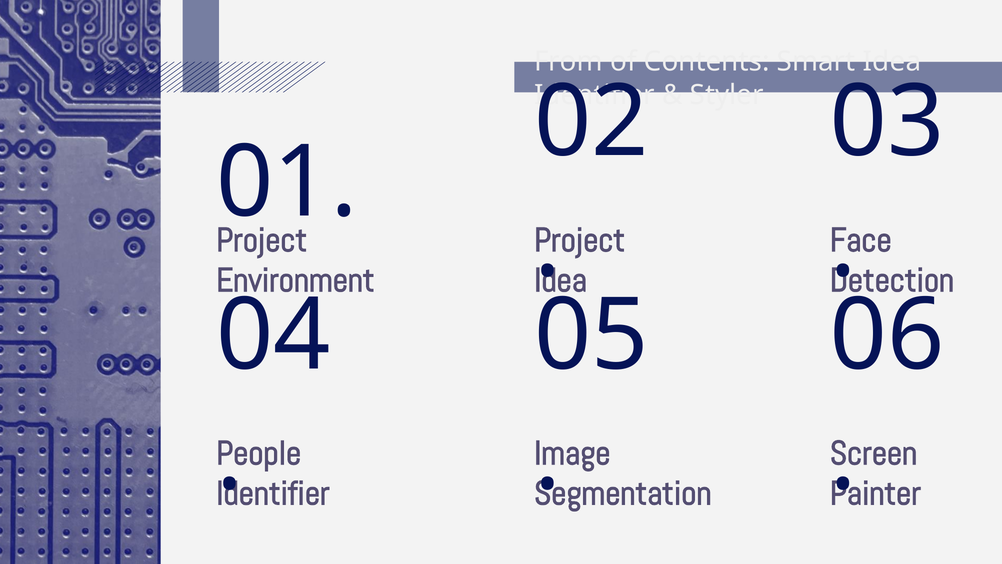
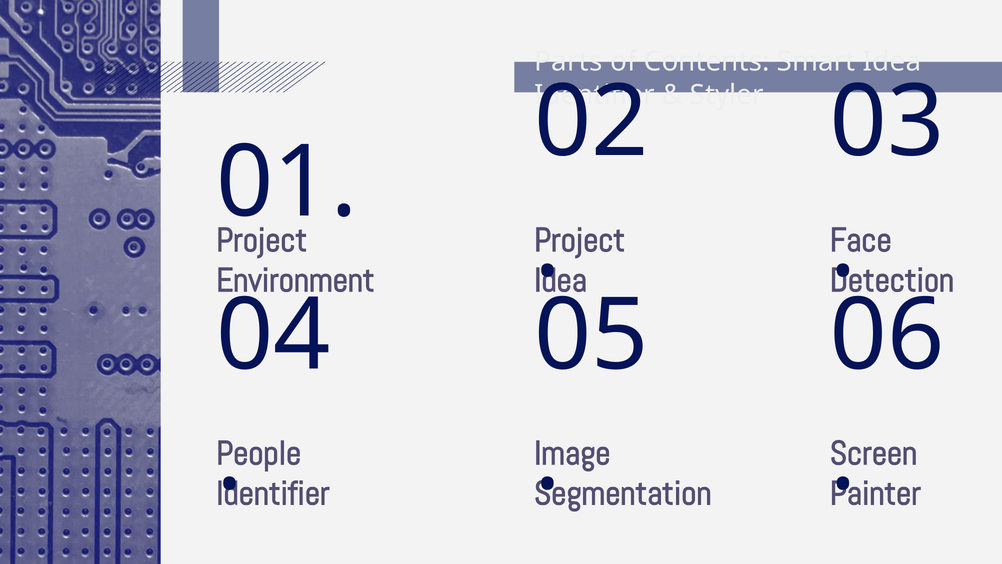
From: From -> Parts
